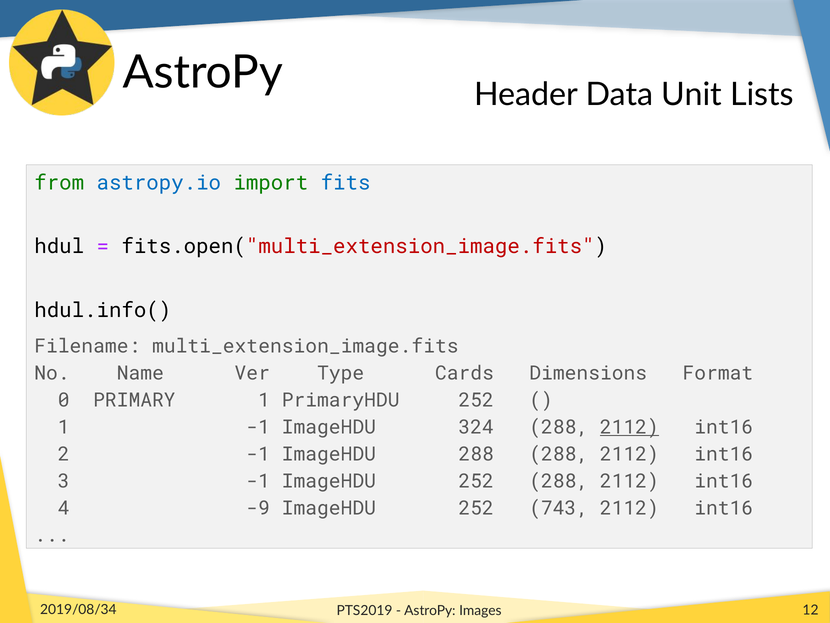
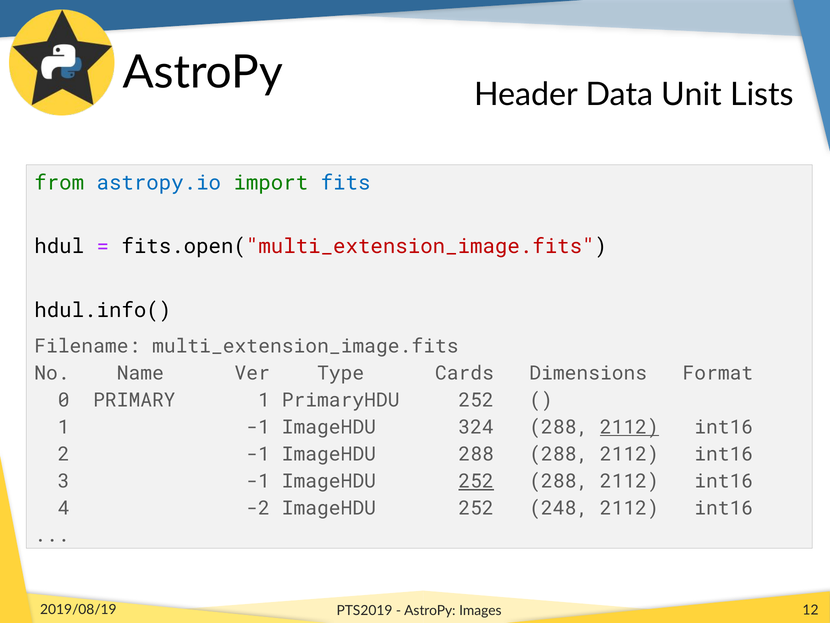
252 at (476, 481) underline: none -> present
-9: -9 -> -2
743: 743 -> 248
2019/08/34: 2019/08/34 -> 2019/08/19
